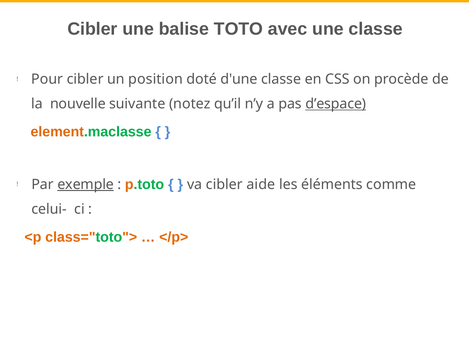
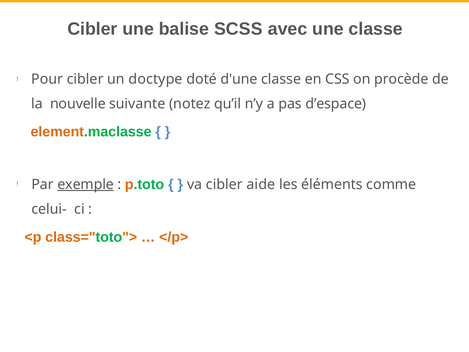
TOTO: TOTO -> SCSS
position: position -> doctype
d’espace underline: present -> none
